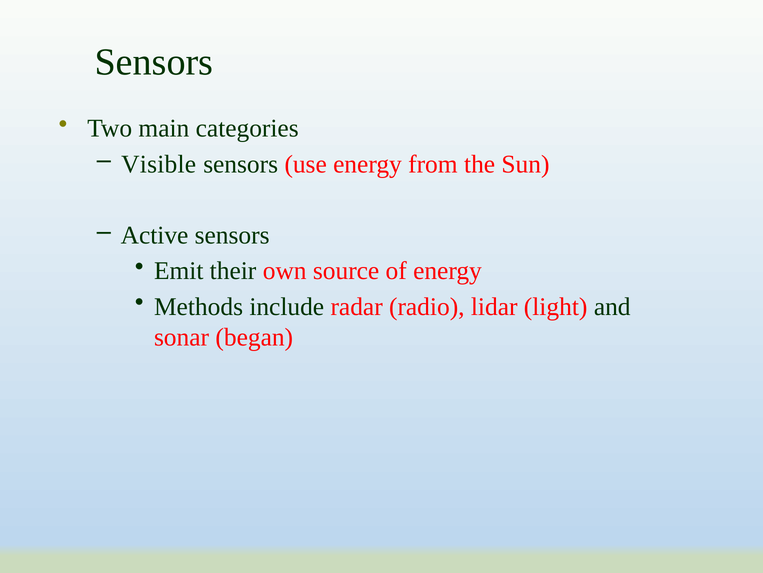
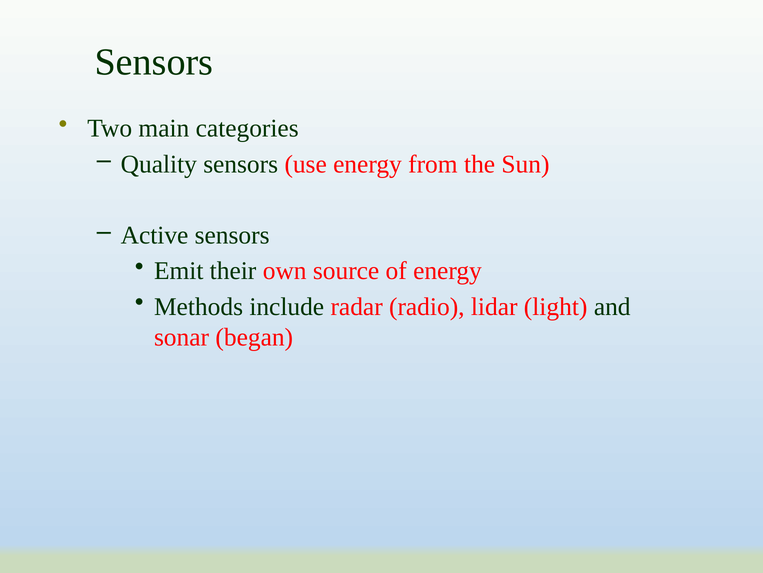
Visible: Visible -> Quality
